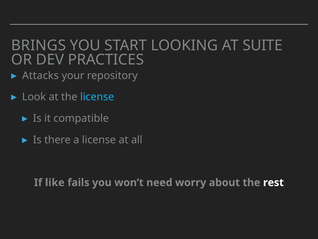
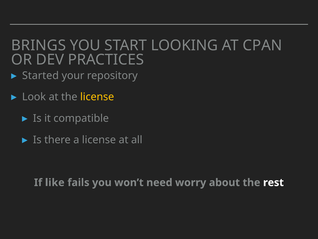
SUITE: SUITE -> CPAN
Attacks: Attacks -> Started
license at (97, 97) colour: light blue -> yellow
